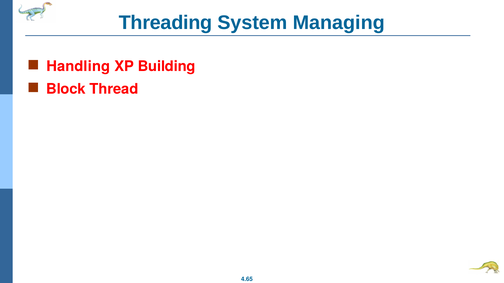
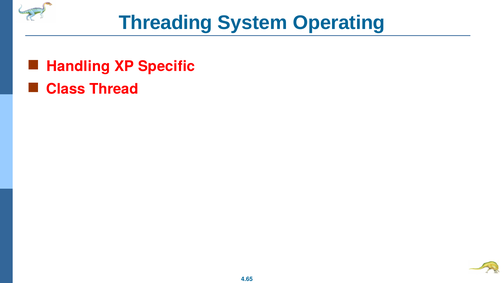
Managing: Managing -> Operating
Building: Building -> Specific
Block: Block -> Class
